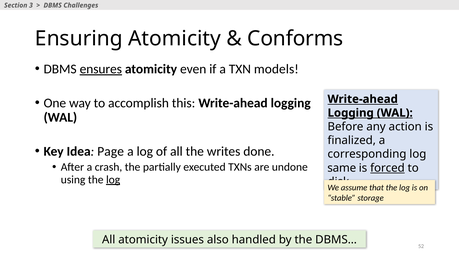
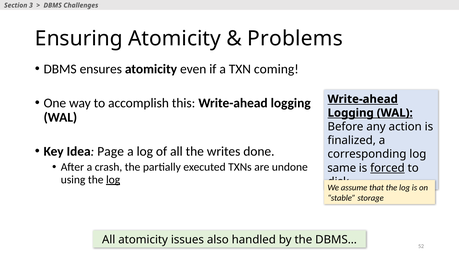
Conforms: Conforms -> Problems
ensures underline: present -> none
models: models -> coming
